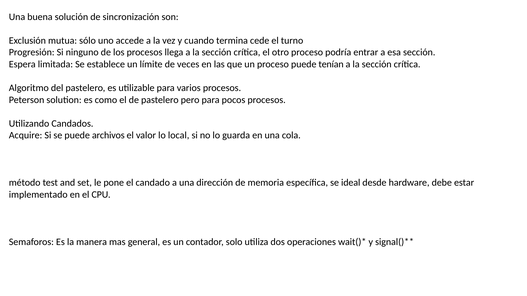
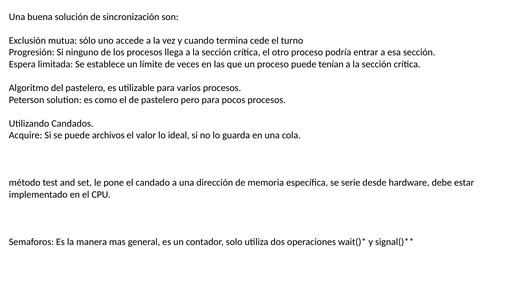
local: local -> ideal
ideal: ideal -> serie
